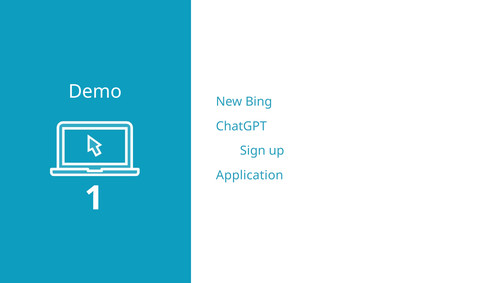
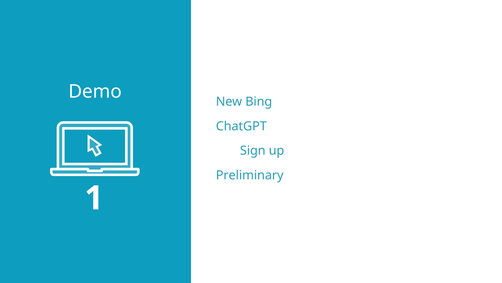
Application: Application -> Preliminary
